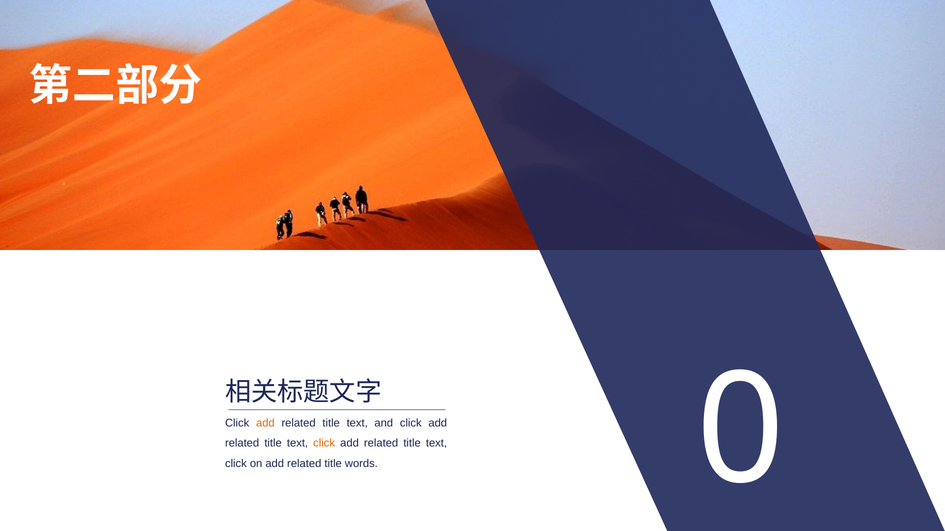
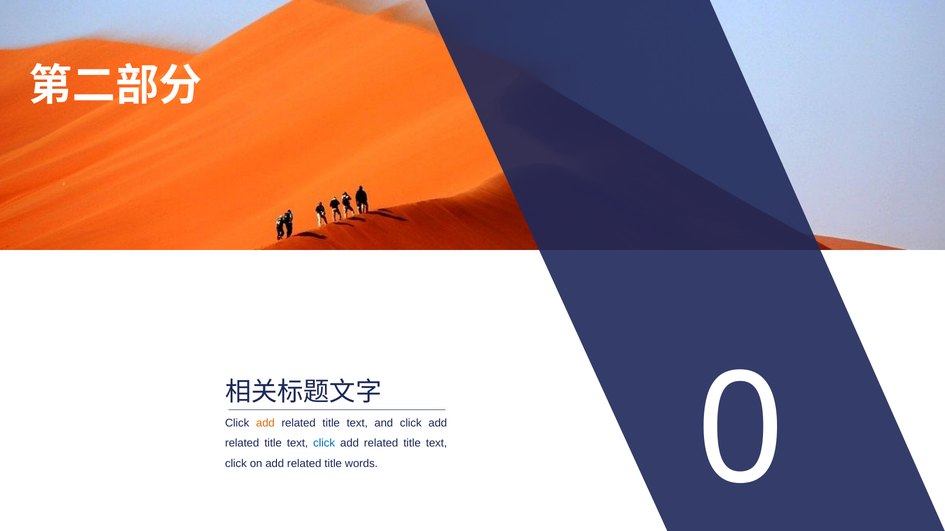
click at (324, 444) colour: orange -> blue
